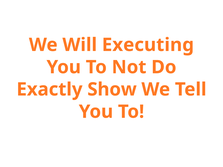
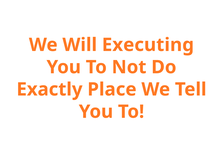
Show: Show -> Place
